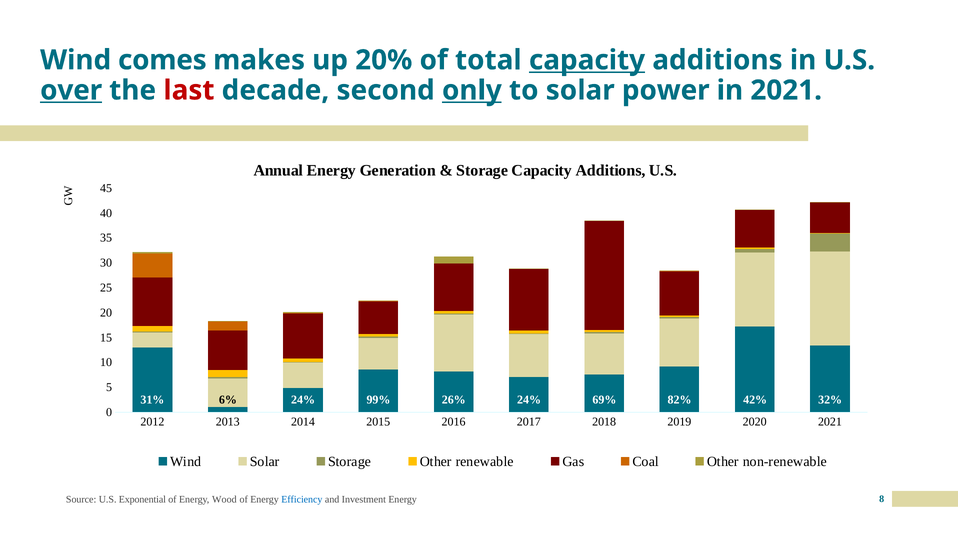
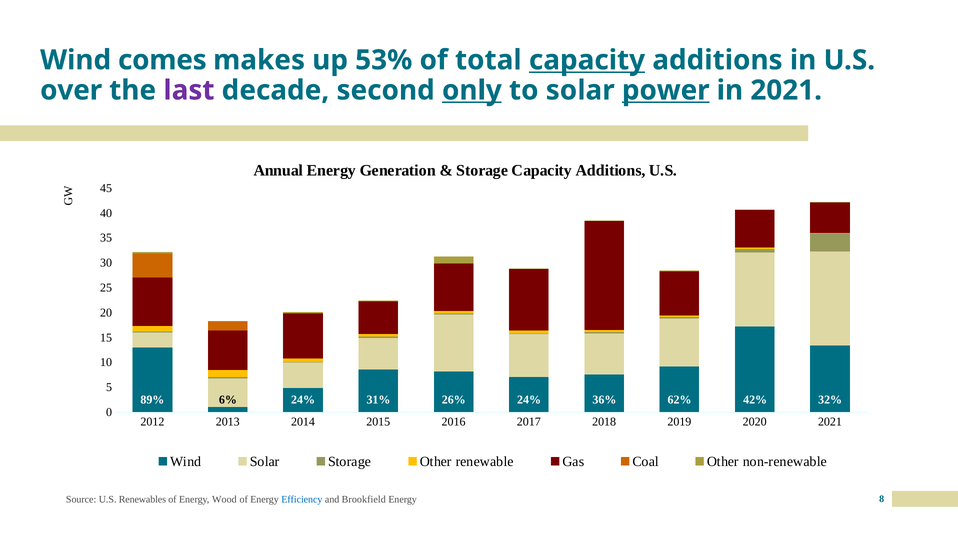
20%: 20% -> 53%
over underline: present -> none
last colour: red -> purple
power underline: none -> present
31%: 31% -> 89%
99%: 99% -> 31%
69%: 69% -> 36%
82%: 82% -> 62%
Exponential: Exponential -> Renewables
Investment: Investment -> Brookfield
